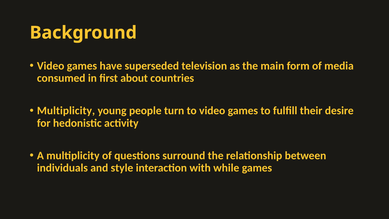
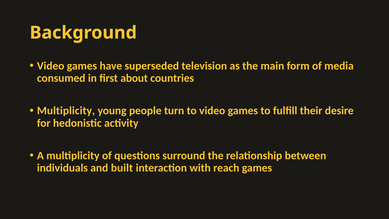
style: style -> built
while: while -> reach
